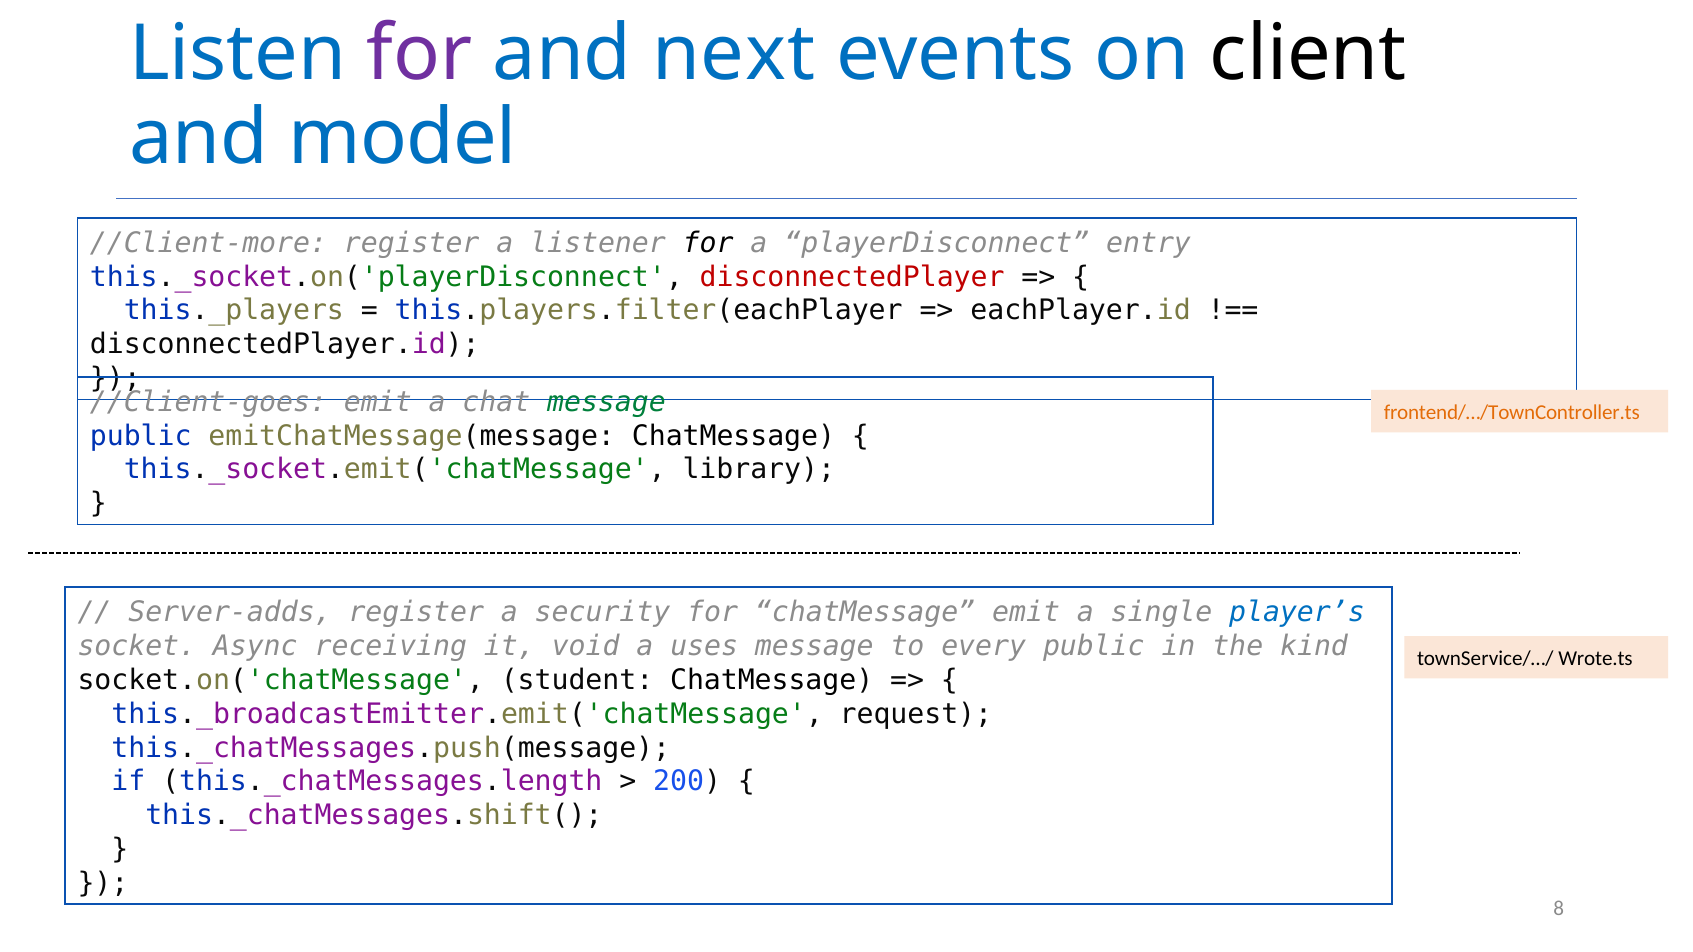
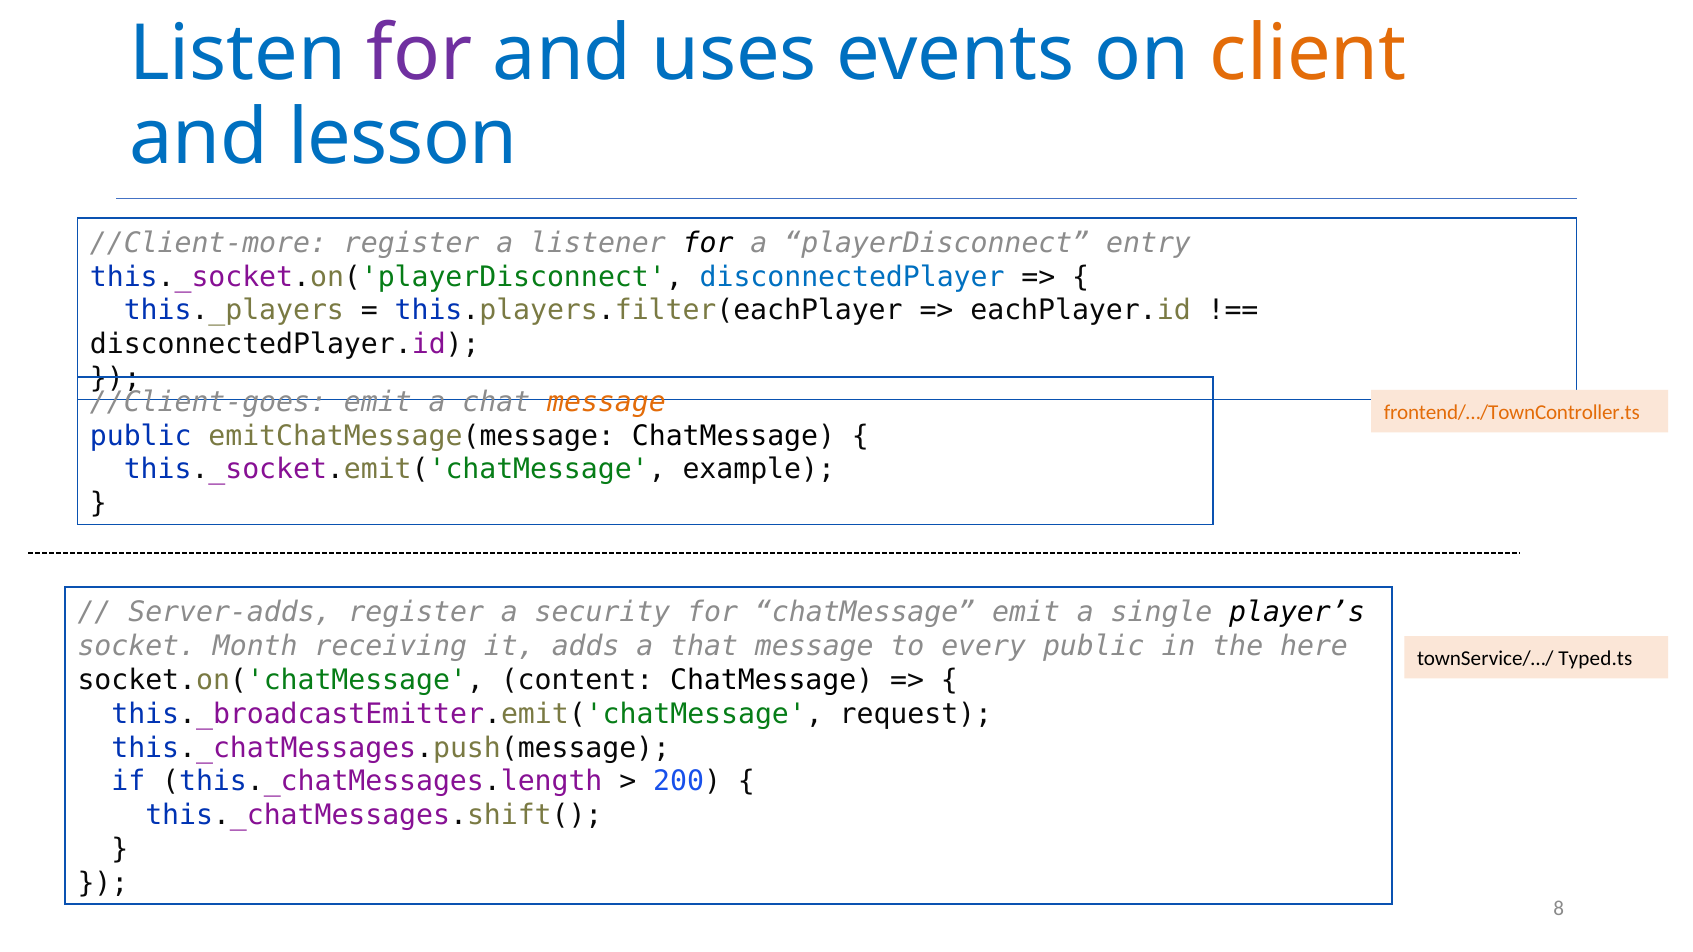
next: next -> uses
client colour: black -> orange
model: model -> lesson
disconnectedPlayer colour: red -> blue
message at (606, 402) colour: green -> orange
library: library -> example
player’s colour: blue -> black
Async: Async -> Month
void: void -> adds
uses: uses -> that
kind: kind -> here
Wrote.ts: Wrote.ts -> Typed.ts
student: student -> content
